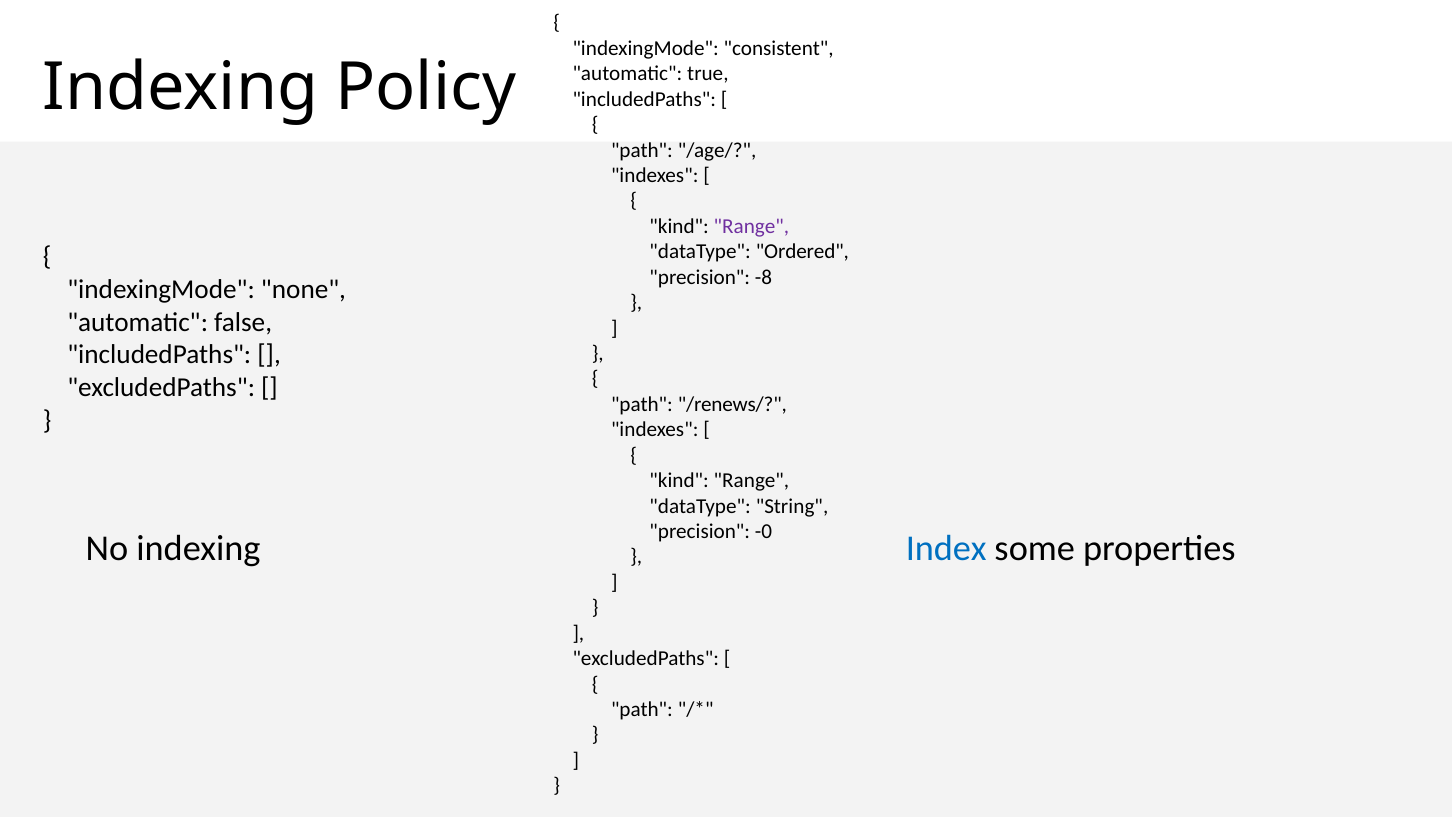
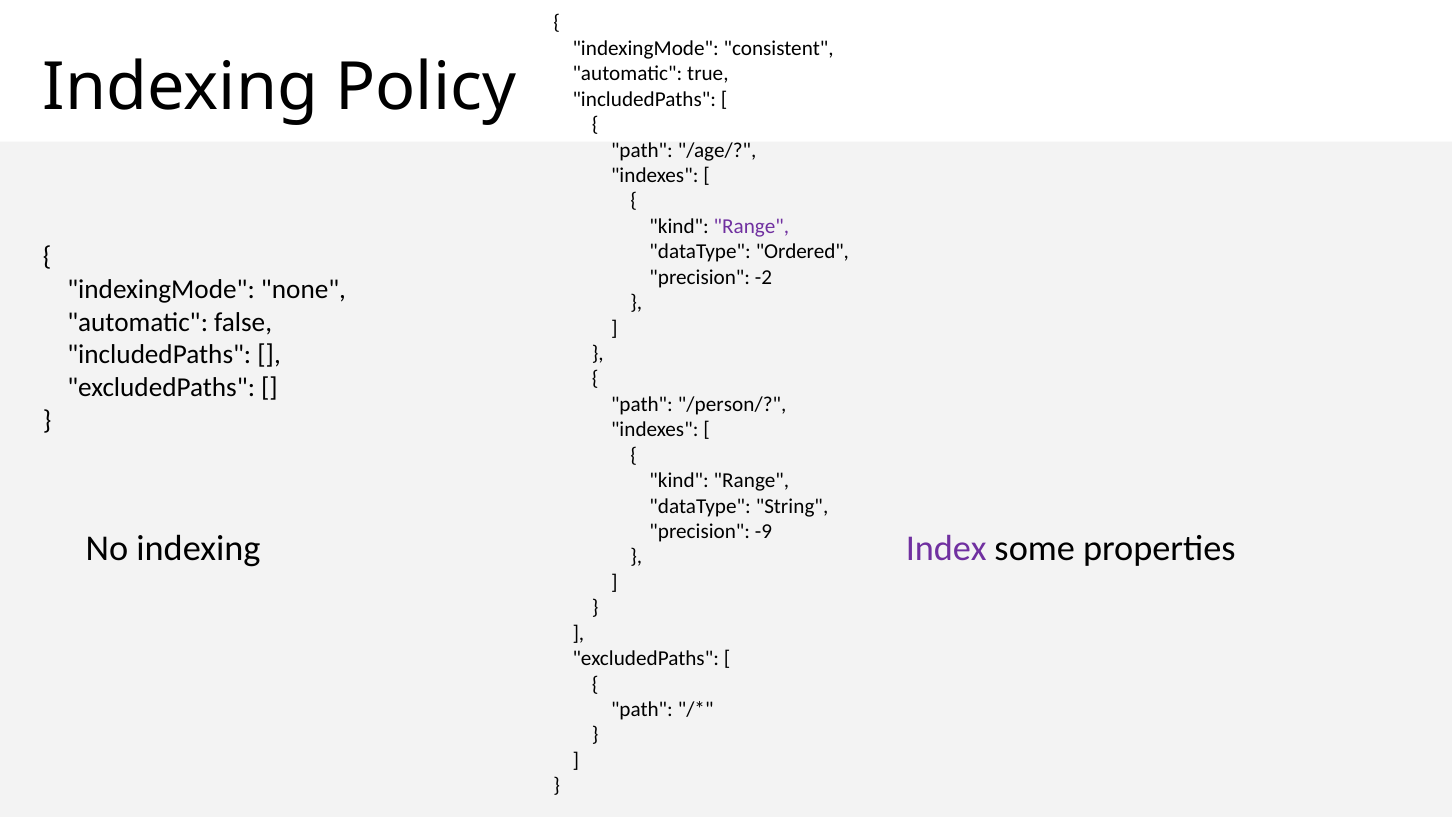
-8: -8 -> -2
/renews/: /renews/ -> /person/
-0: -0 -> -9
Index colour: blue -> purple
